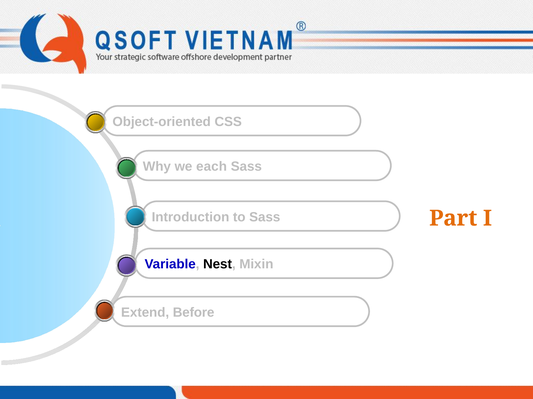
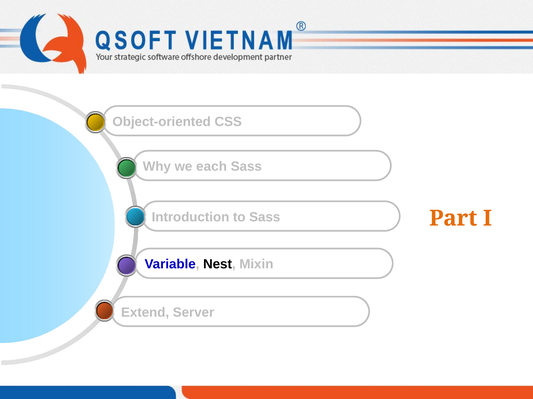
Before: Before -> Server
